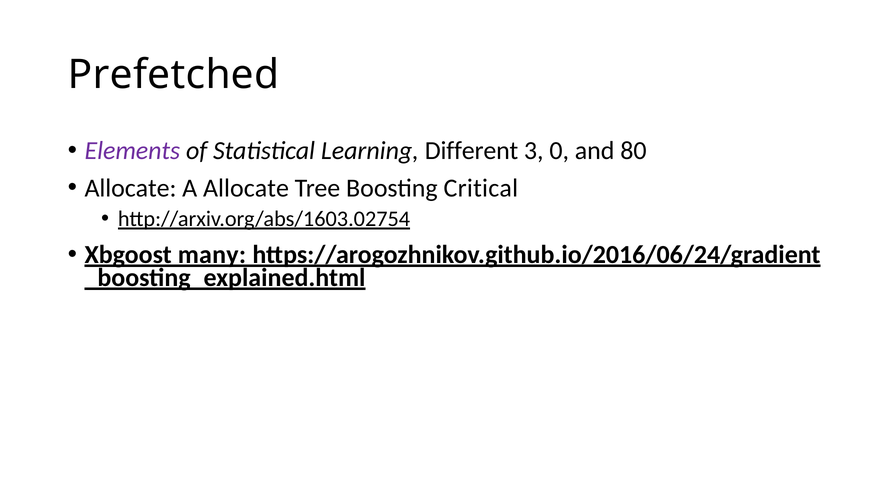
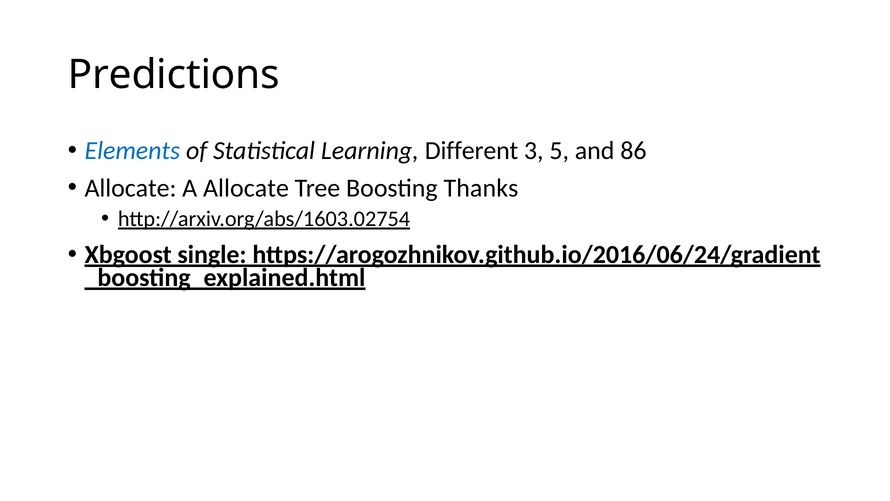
Prefetched: Prefetched -> Predictions
Elements colour: purple -> blue
0: 0 -> 5
80: 80 -> 86
Critical: Critical -> Thanks
many: many -> single
